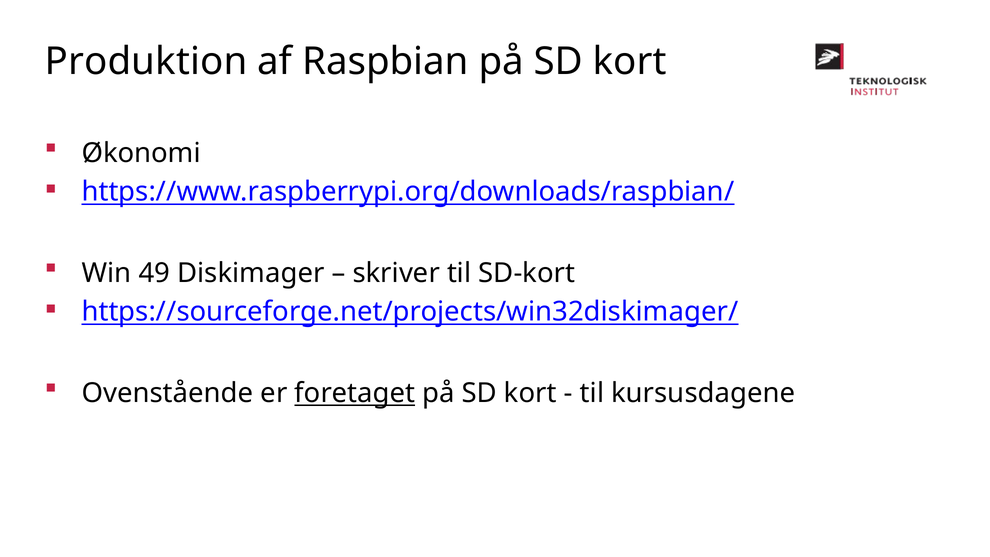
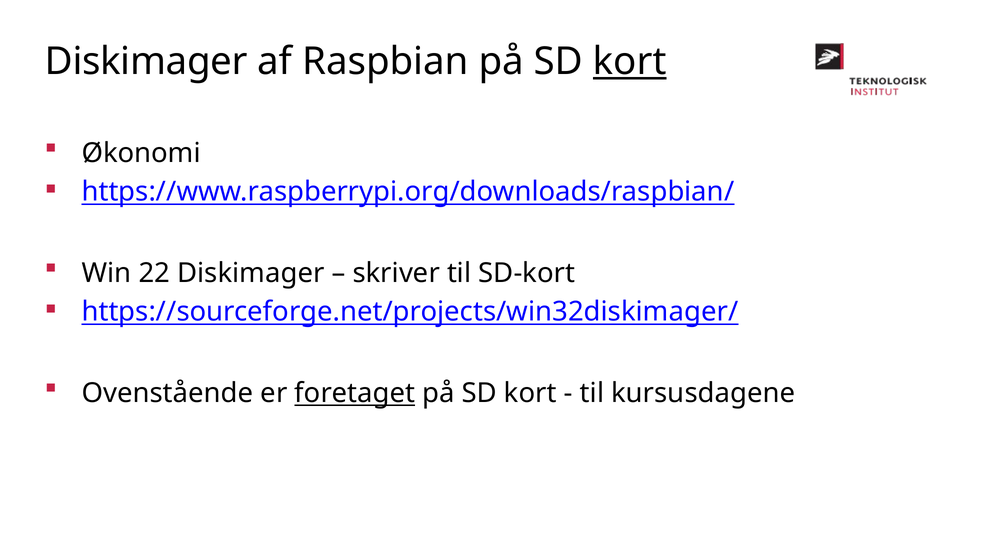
Produktion at (146, 62): Produktion -> Diskimager
kort at (630, 62) underline: none -> present
49: 49 -> 22
